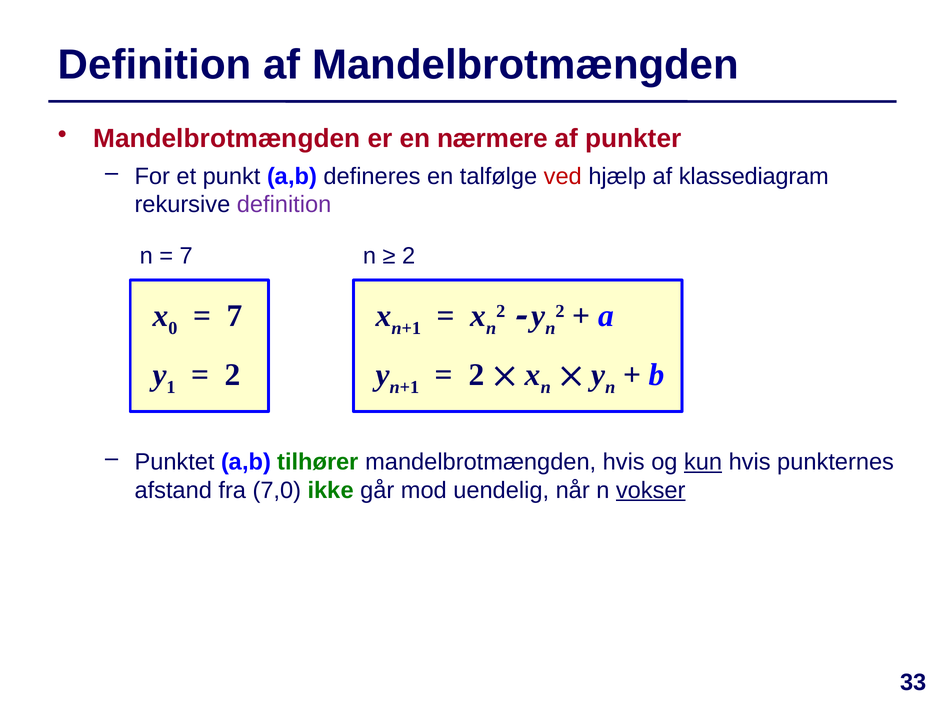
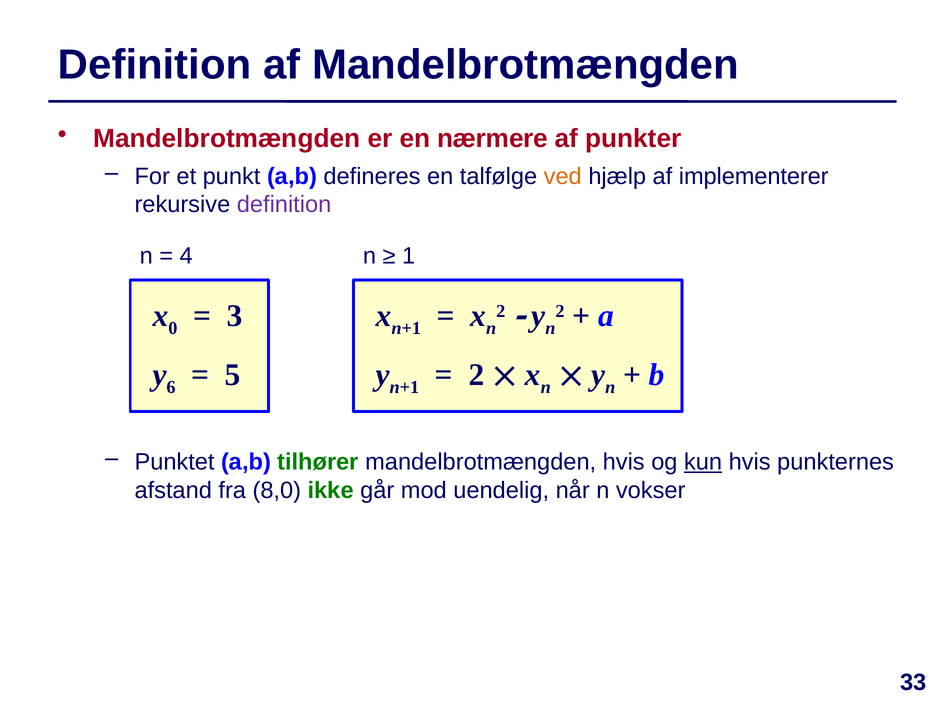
ved colour: red -> orange
klassediagram: klassediagram -> implementerer
7 at (186, 256): 7 -> 4
2 at (409, 256): 2 -> 1
7 at (235, 316): 7 -> 3
1: 1 -> 6
2 at (233, 375): 2 -> 5
7,0: 7,0 -> 8,0
vokser underline: present -> none
